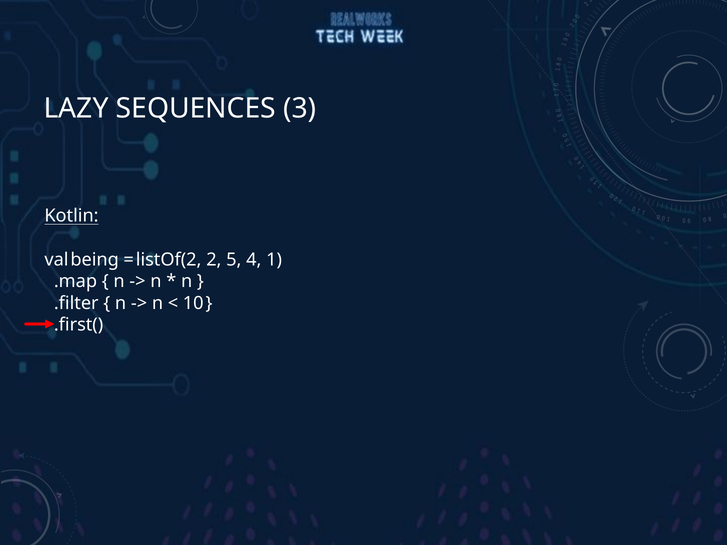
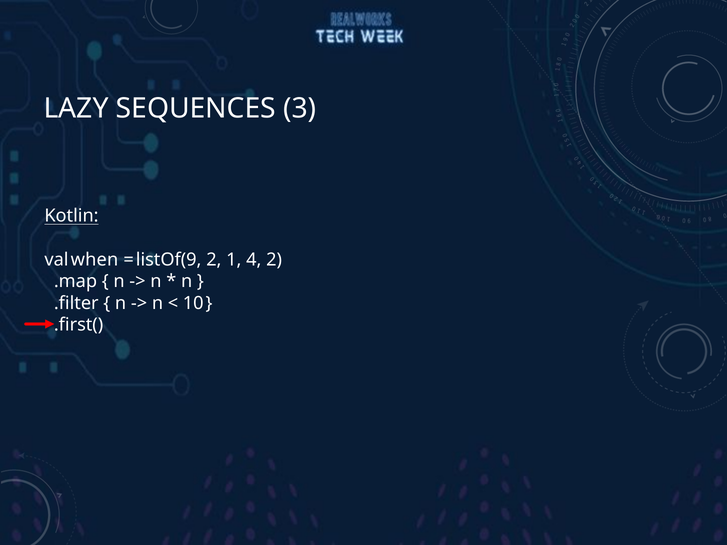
being: being -> when
listOf(2: listOf(2 -> listOf(9
5: 5 -> 1
4 1: 1 -> 2
